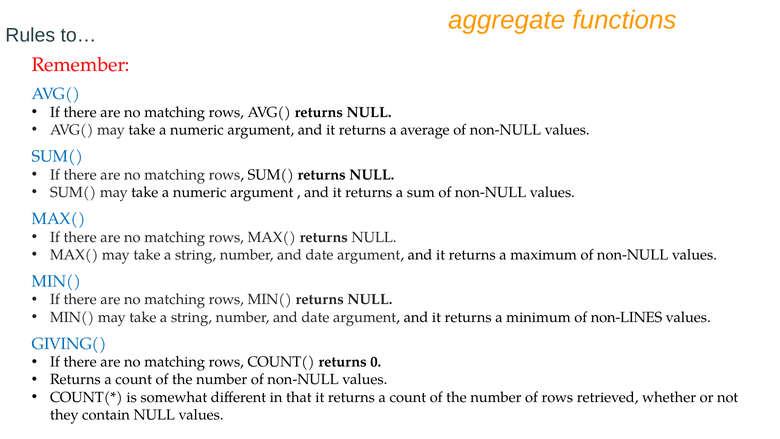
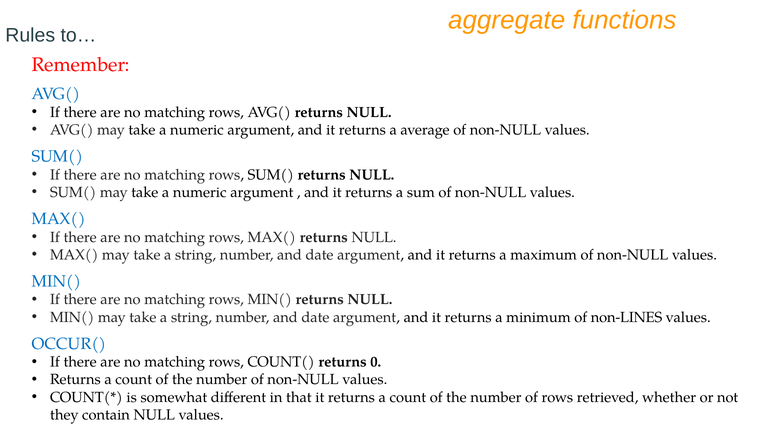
GIVING(: GIVING( -> OCCUR(
